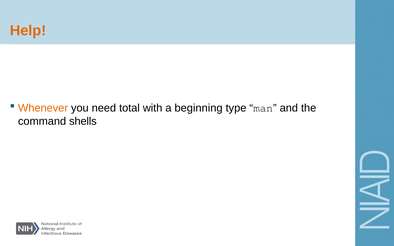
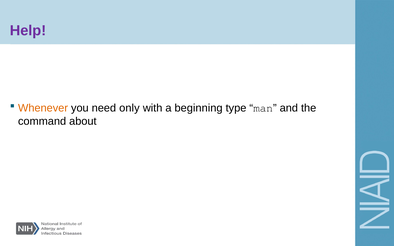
Help colour: orange -> purple
total: total -> only
shells: shells -> about
